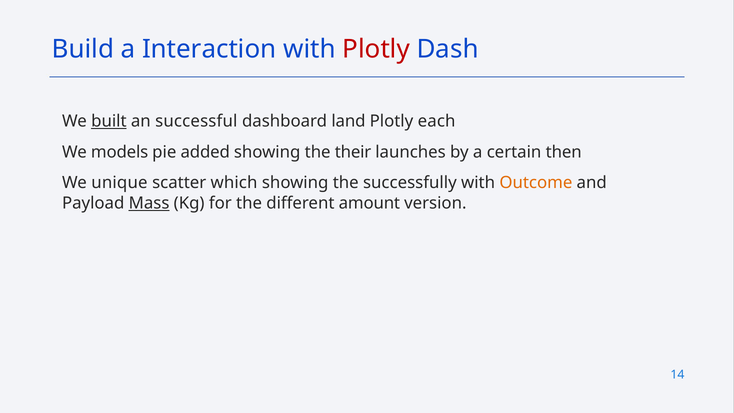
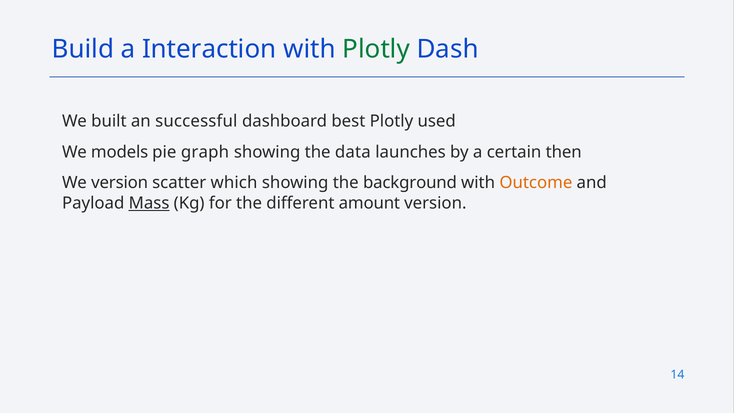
Plotly at (376, 49) colour: red -> green
built underline: present -> none
land: land -> best
each: each -> used
added: added -> graph
their: their -> data
We unique: unique -> version
successfully: successfully -> background
